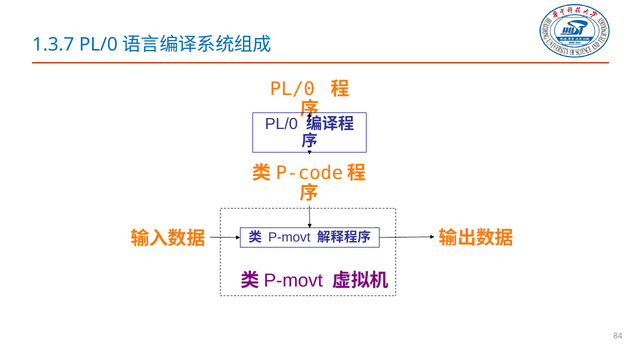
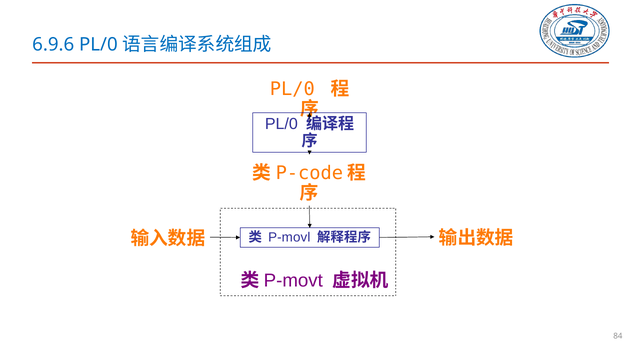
1.3.7: 1.3.7 -> 6.9.6
P-movt at (289, 238): P-movt -> P-movl
